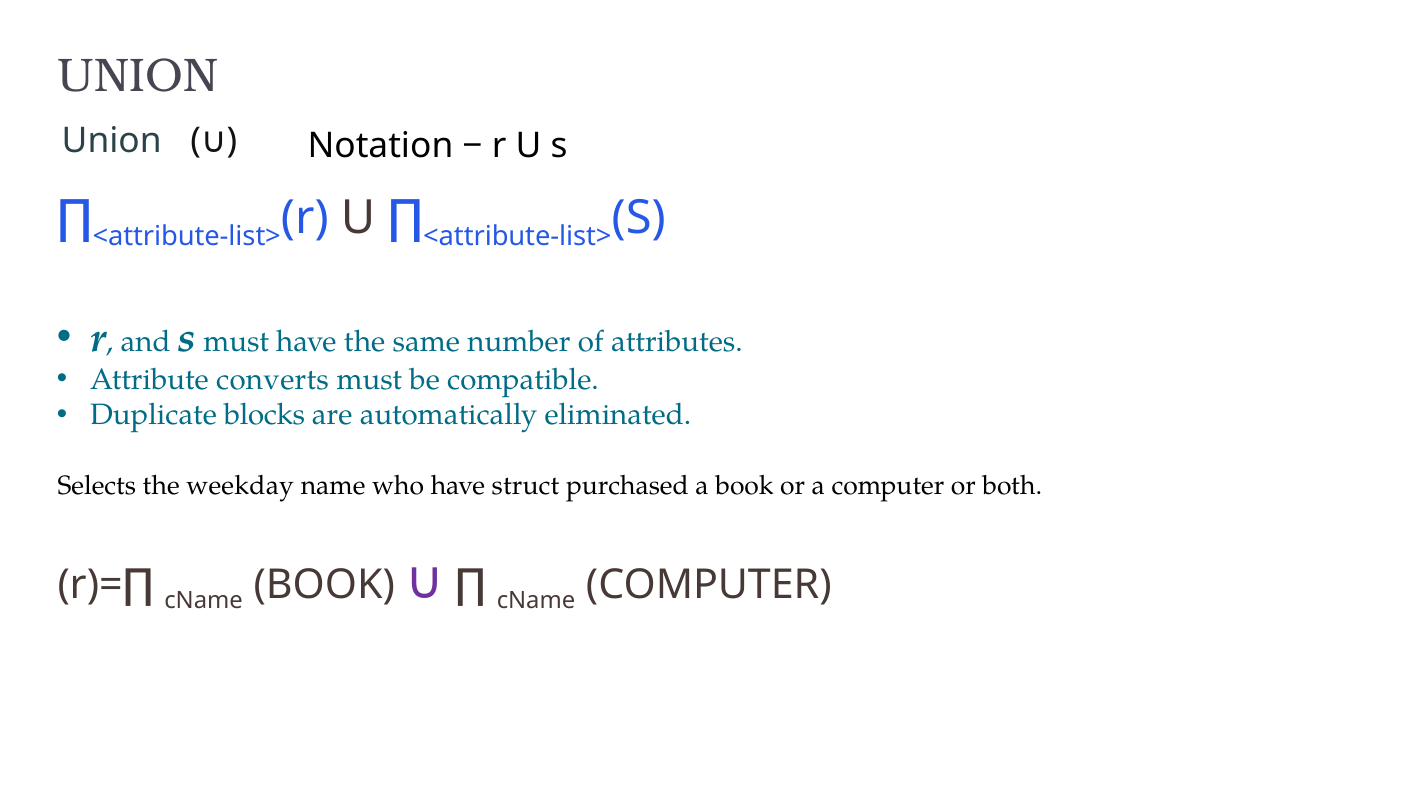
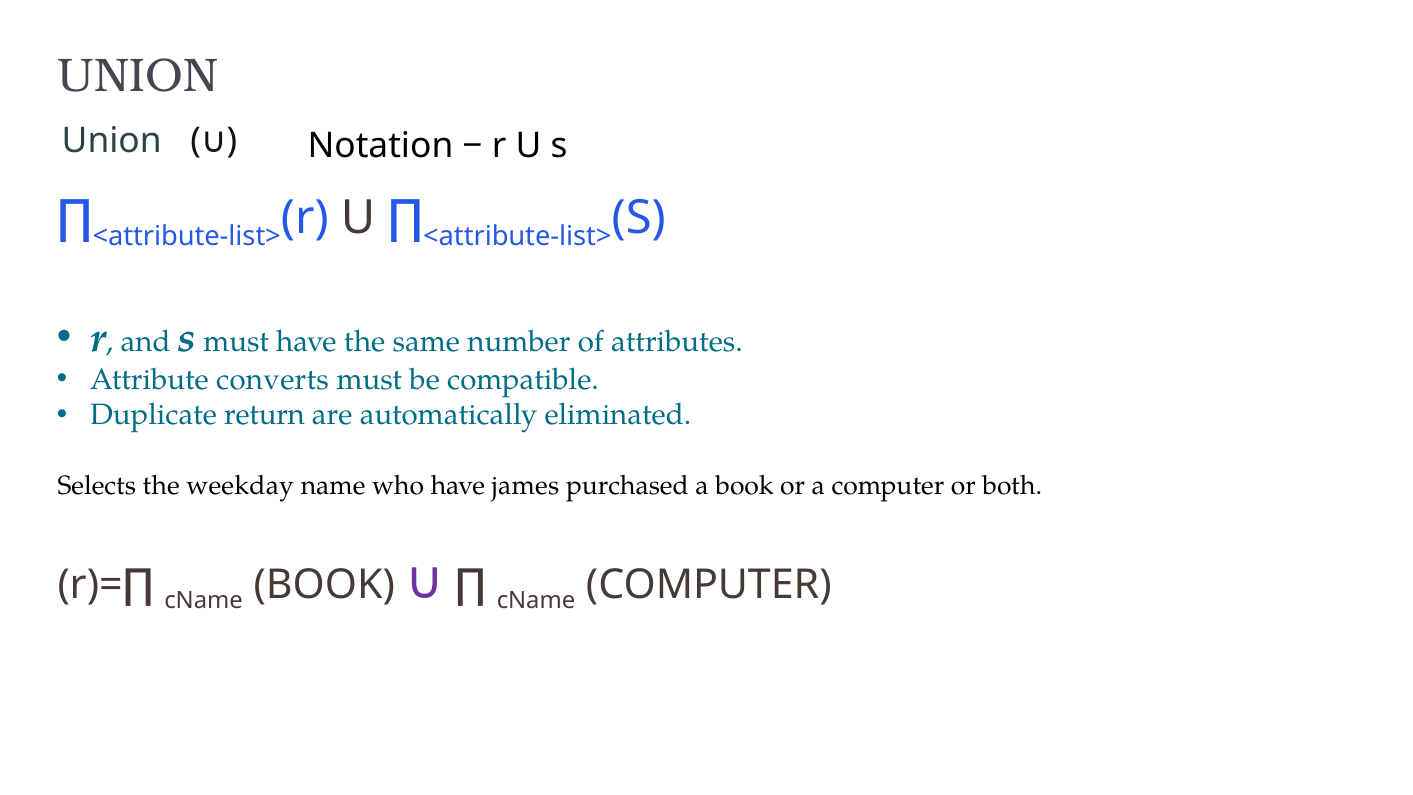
blocks: blocks -> return
struct: struct -> james
